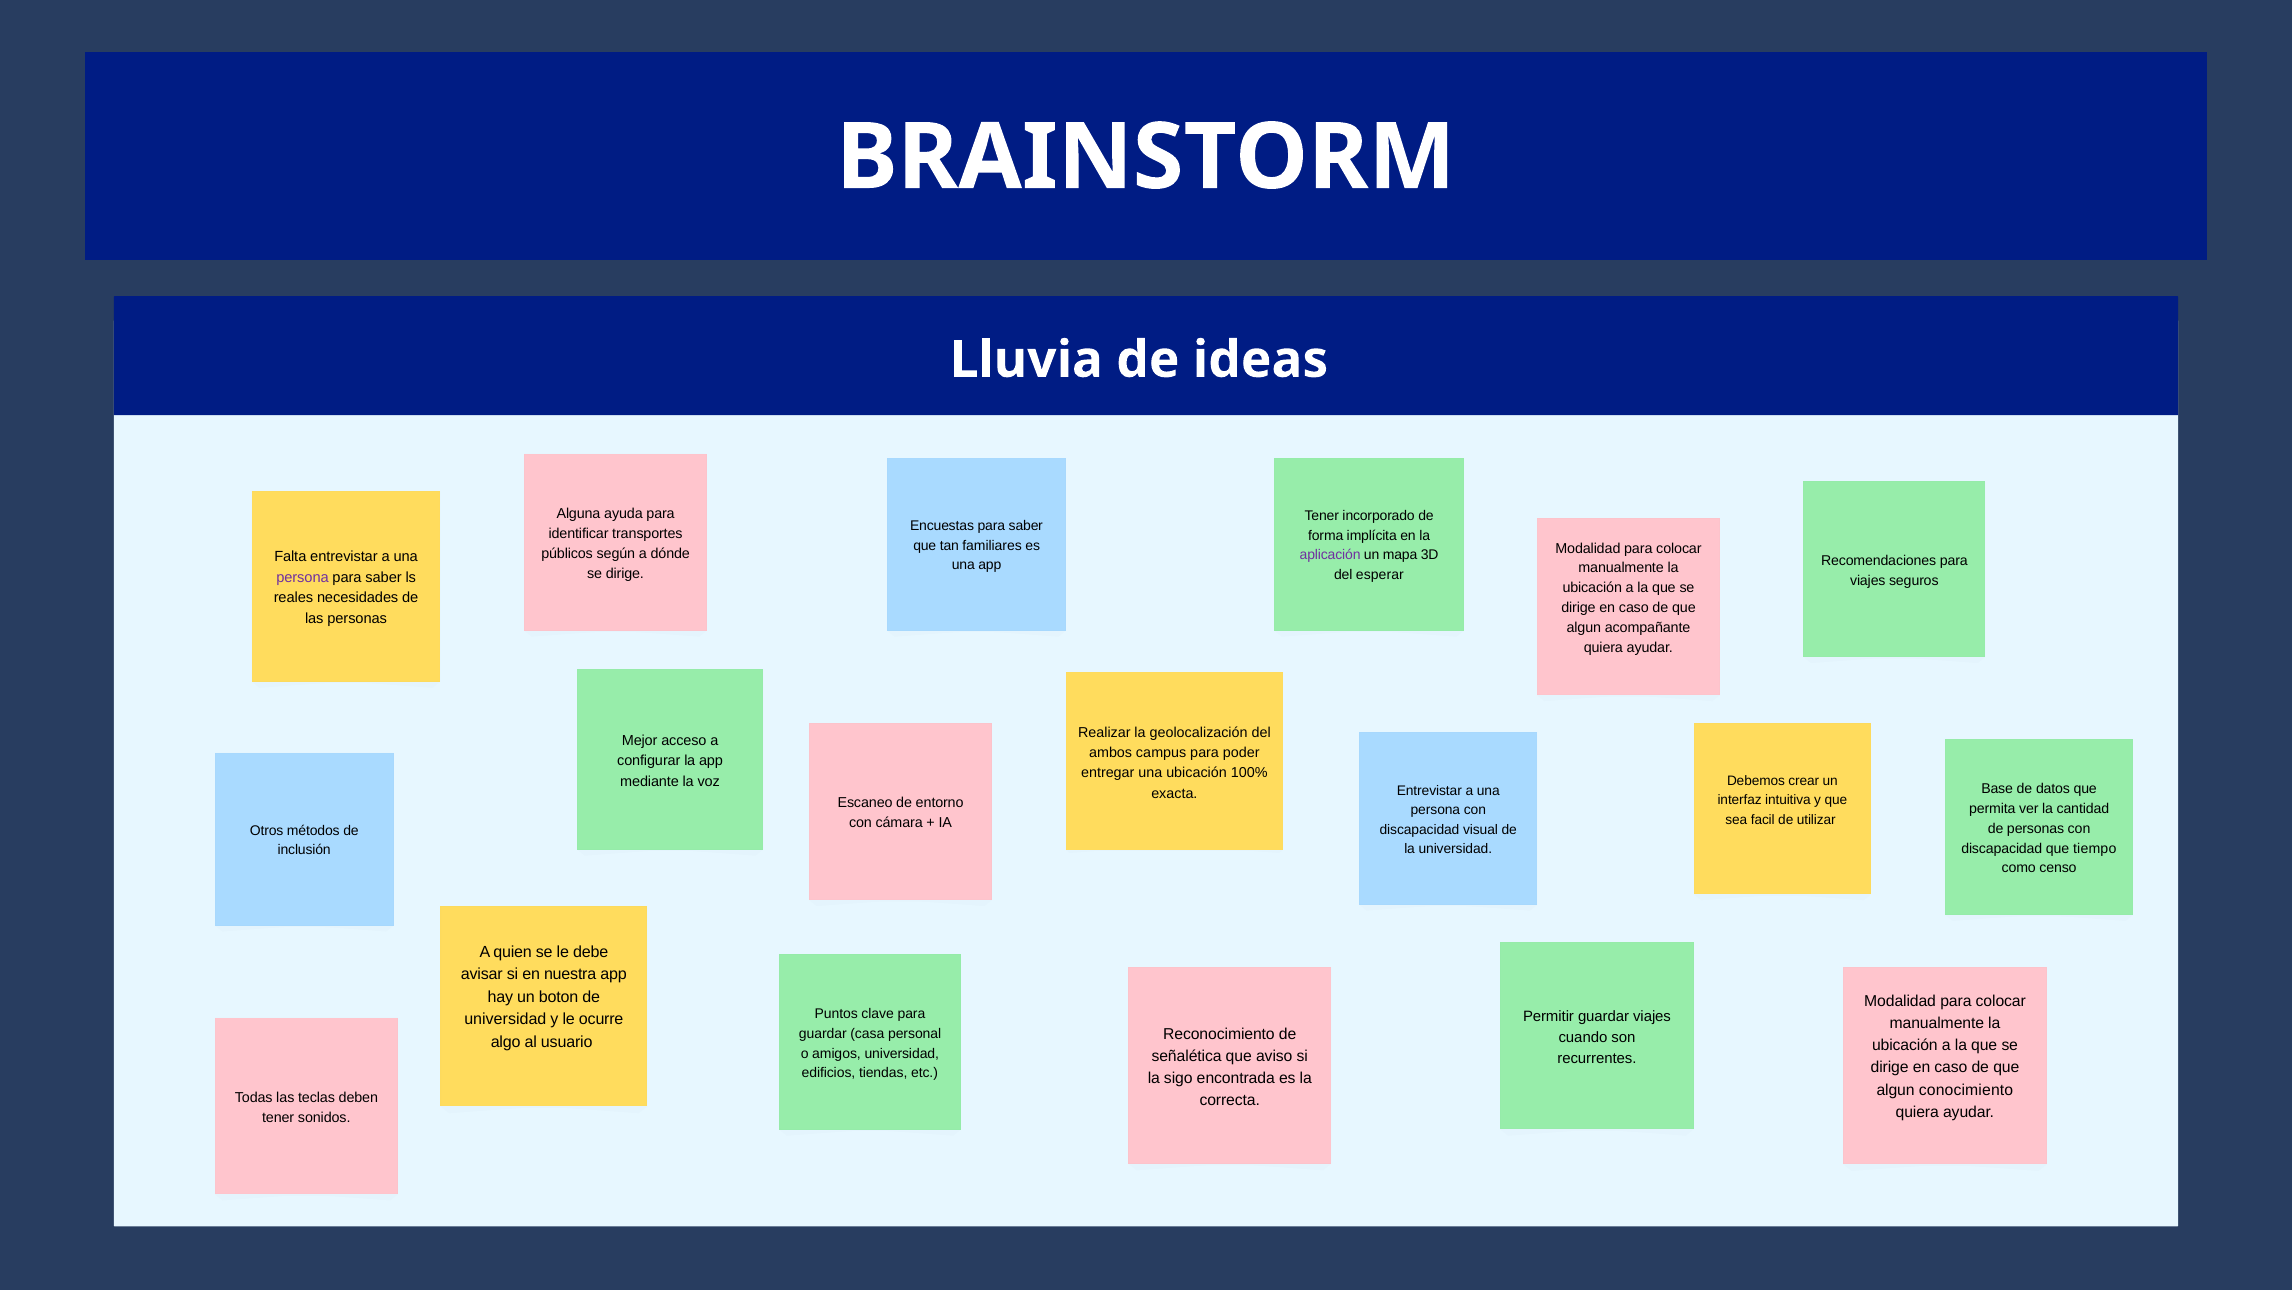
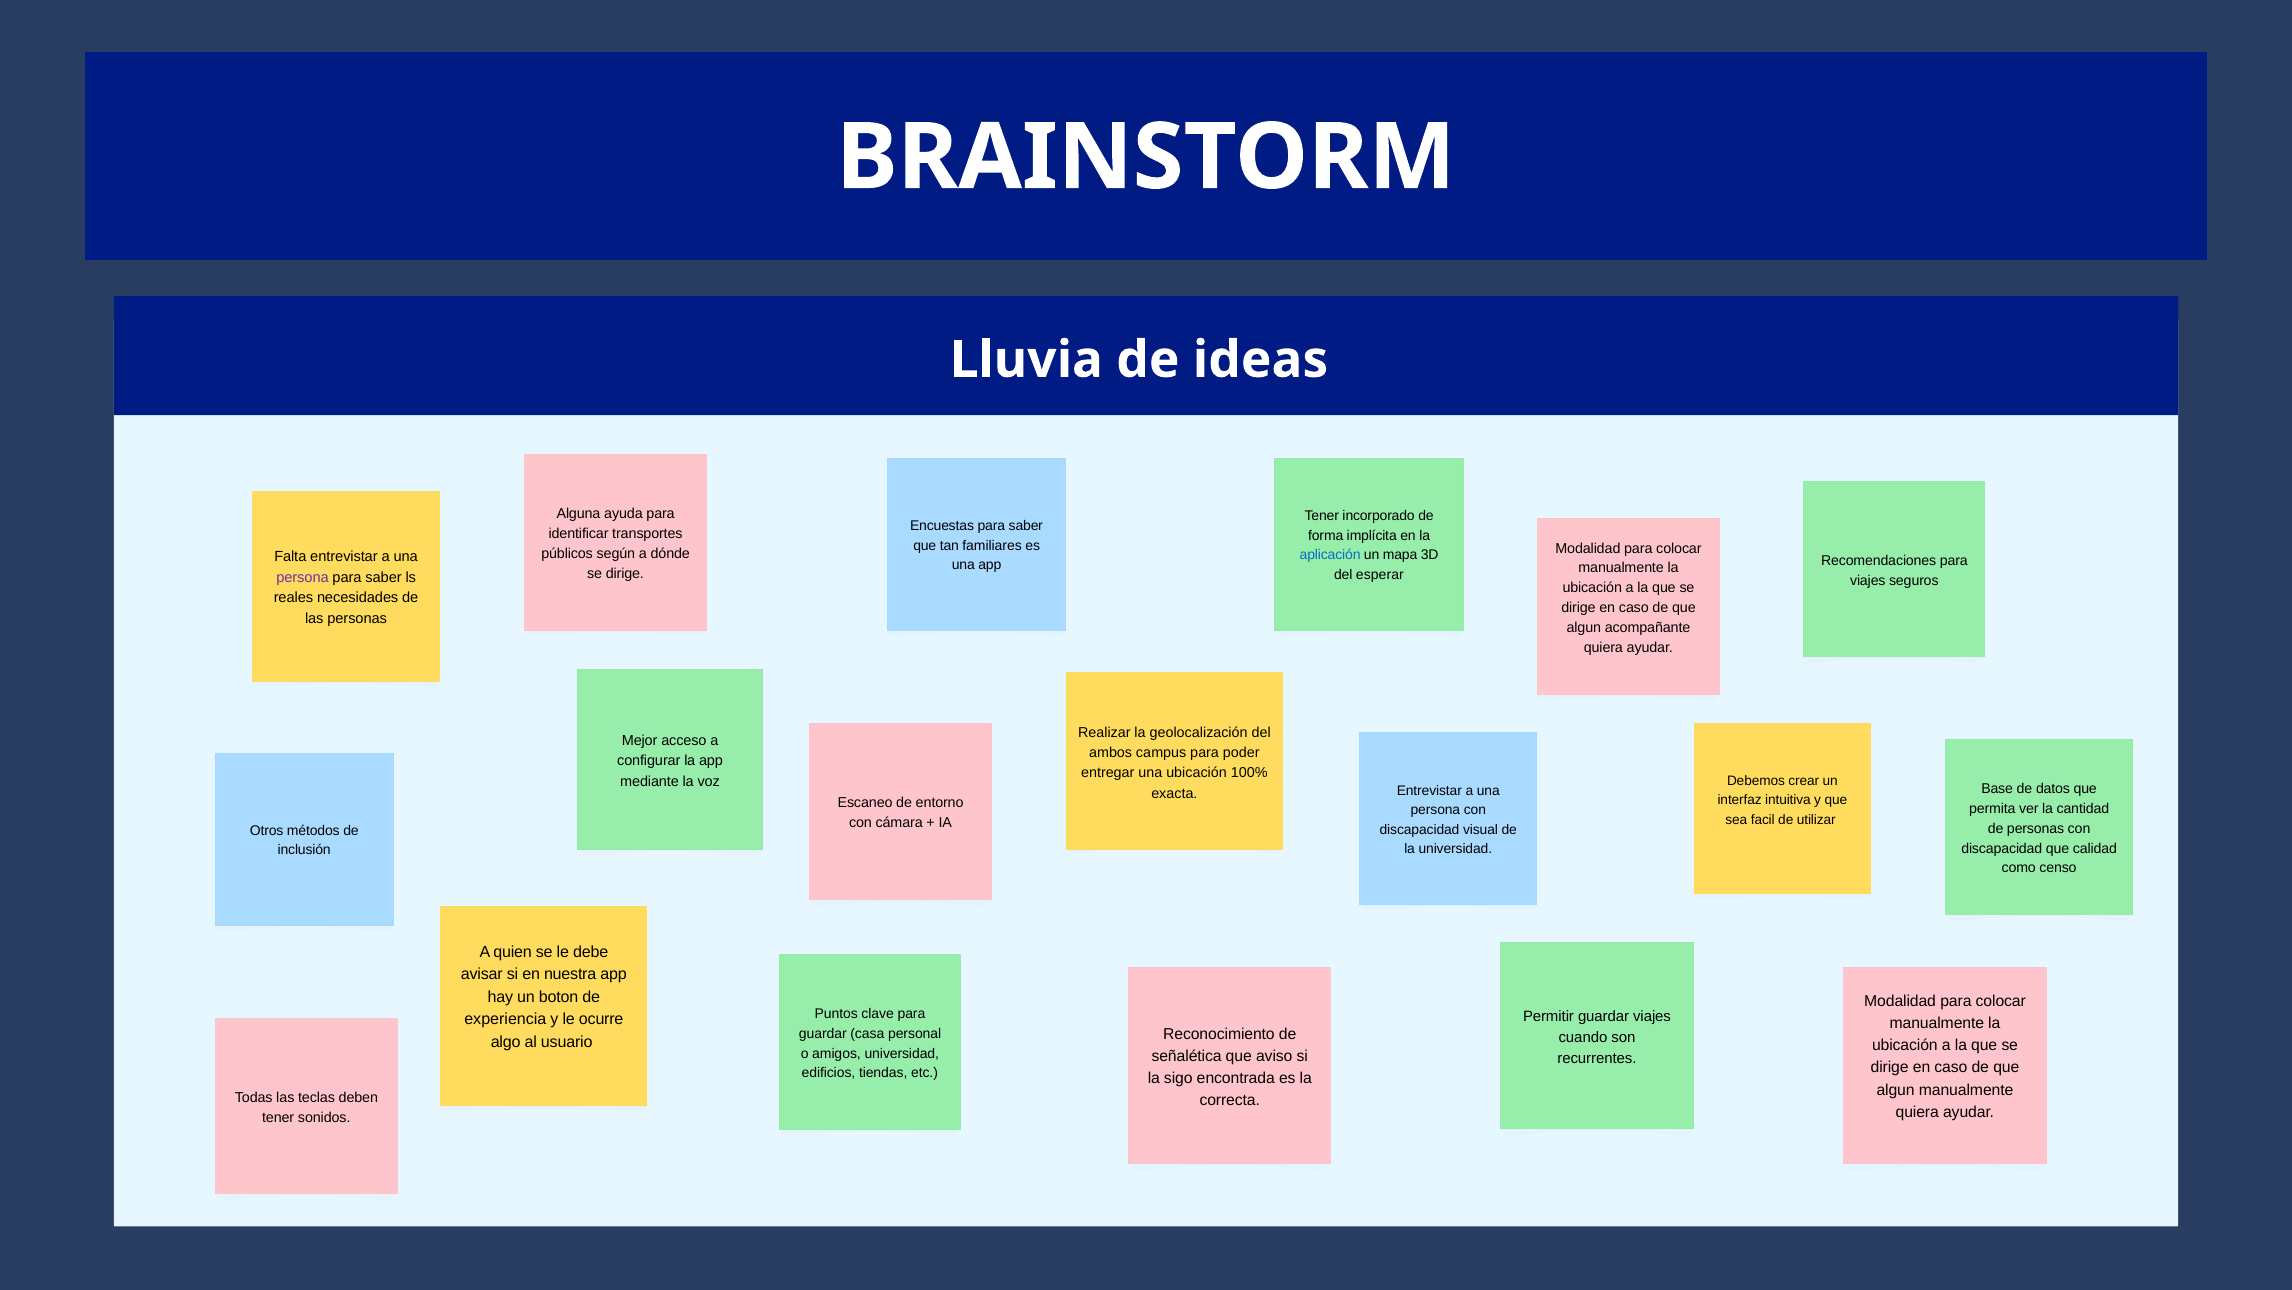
aplicación colour: purple -> blue
tiempo: tiempo -> calidad
universidad at (505, 1019): universidad -> experiencia
algun conocimiento: conocimiento -> manualmente
